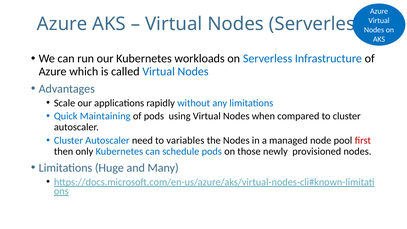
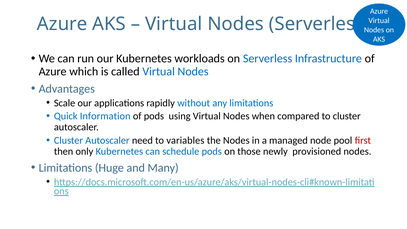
Maintaining: Maintaining -> Information
